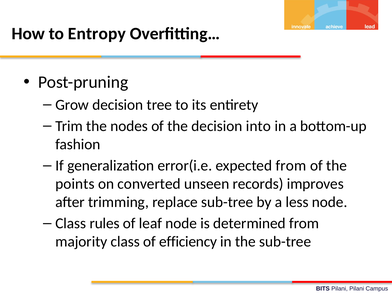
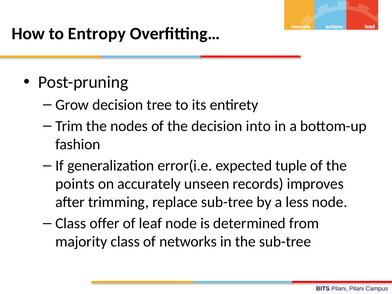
expected from: from -> tuple
converted: converted -> accurately
rules: rules -> offer
efficiency: efficiency -> networks
